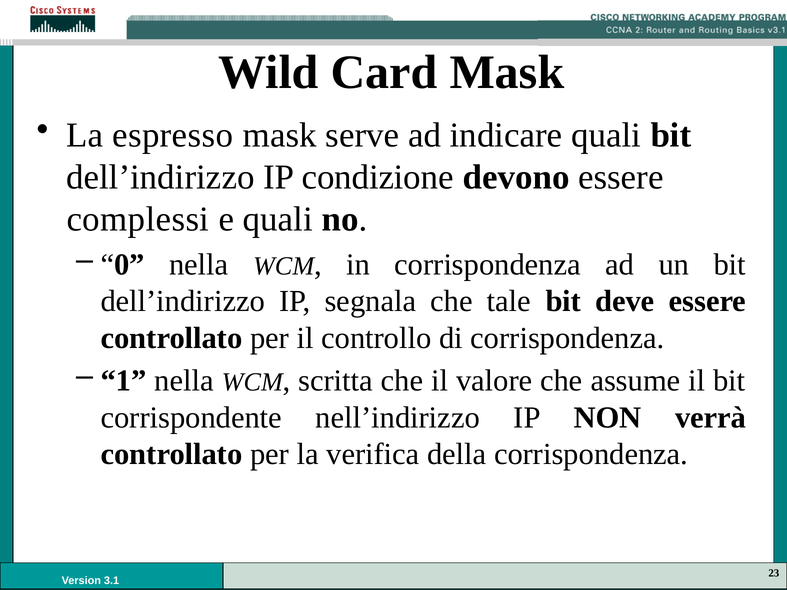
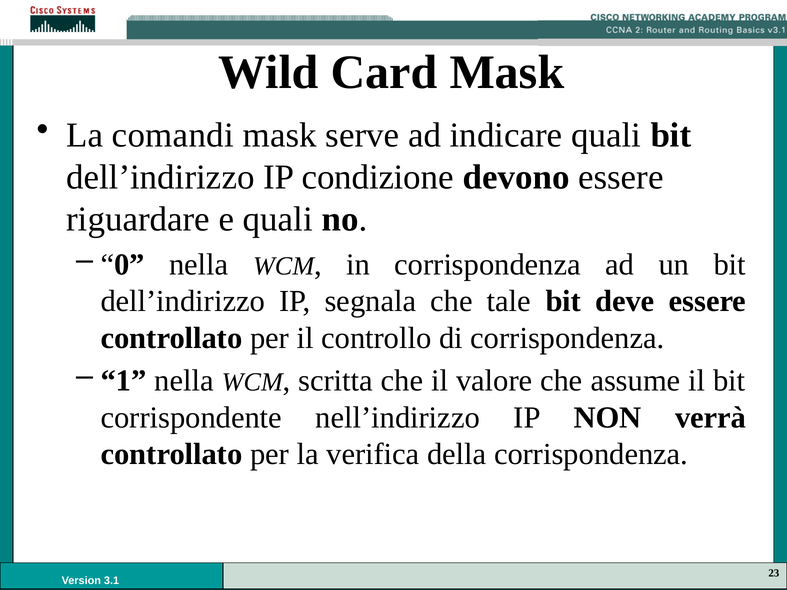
espresso: espresso -> comandi
complessi: complessi -> riguardare
